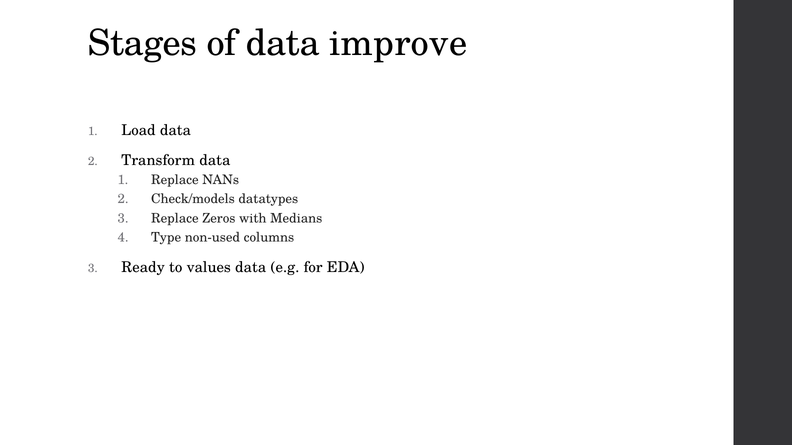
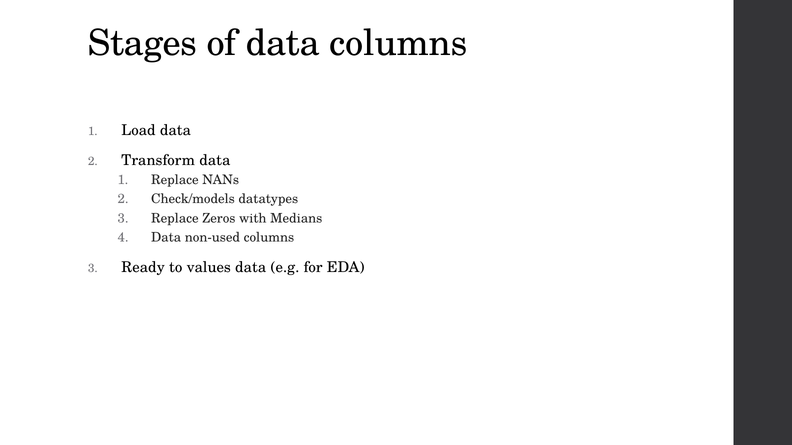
data improve: improve -> columns
Type at (166, 238): Type -> Data
